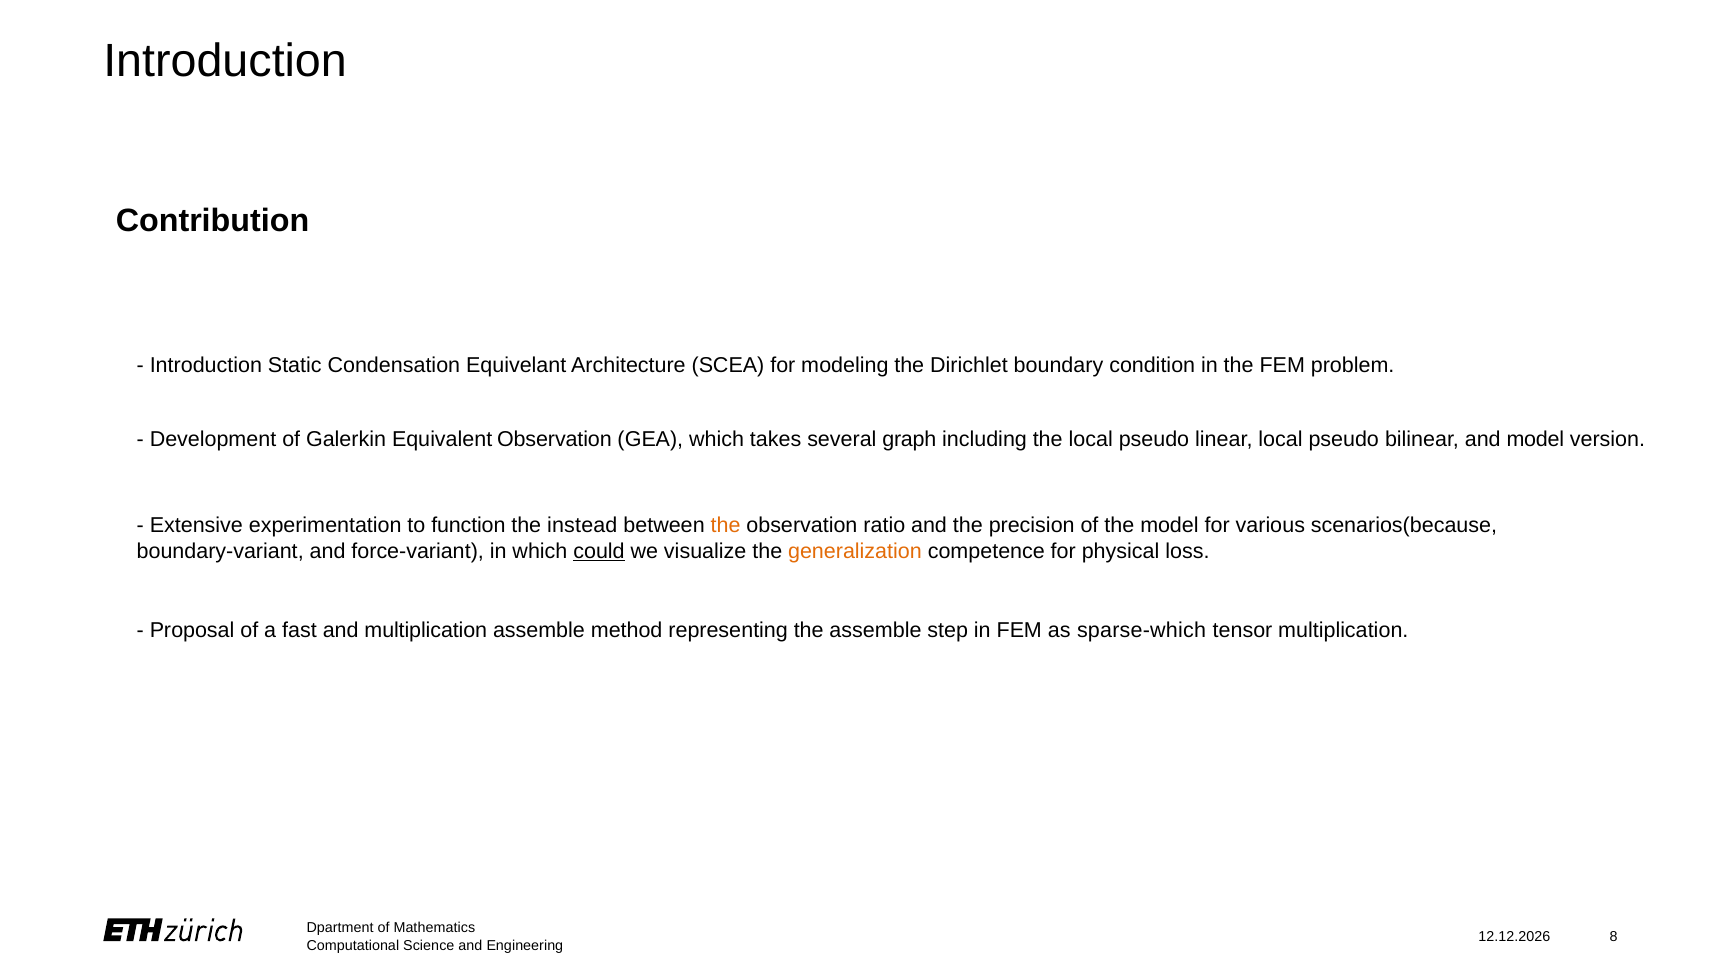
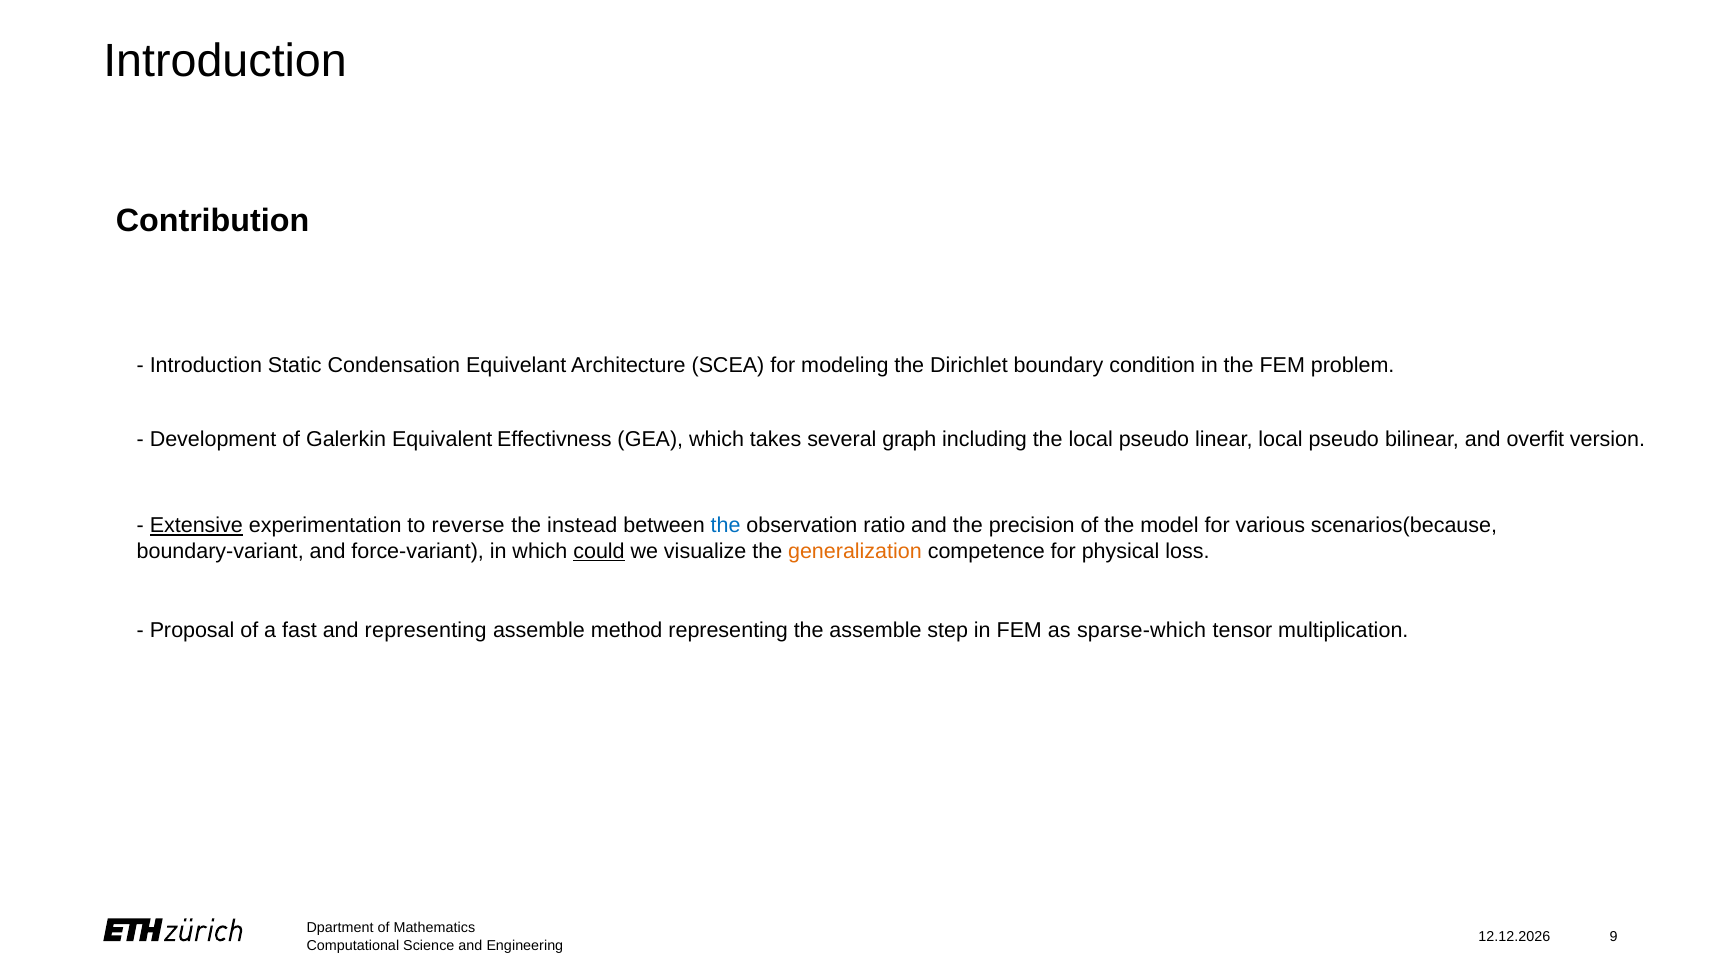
Equivalent Observation: Observation -> Effectivness
and model: model -> overfit
Extensive underline: none -> present
function: function -> reverse
the at (726, 526) colour: orange -> blue
and multiplication: multiplication -> representing
8: 8 -> 9
